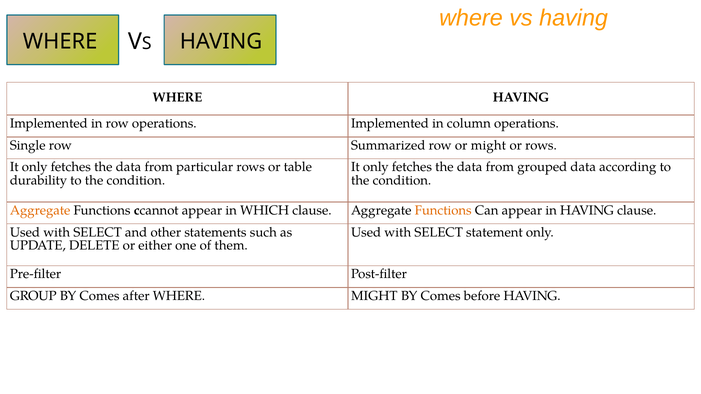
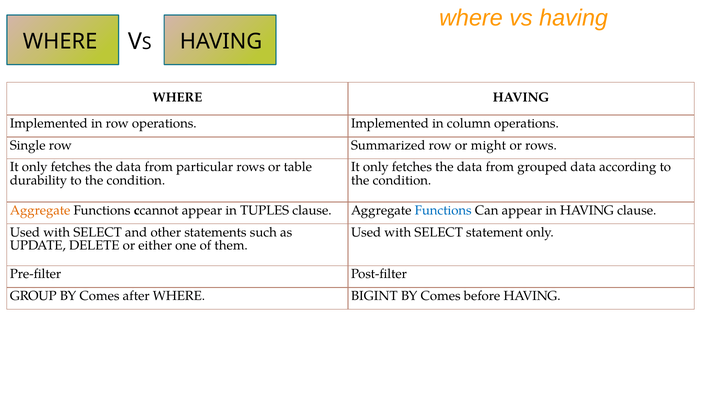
WHICH: WHICH -> TUPLES
Functions at (443, 210) colour: orange -> blue
WHERE MIGHT: MIGHT -> BIGINT
